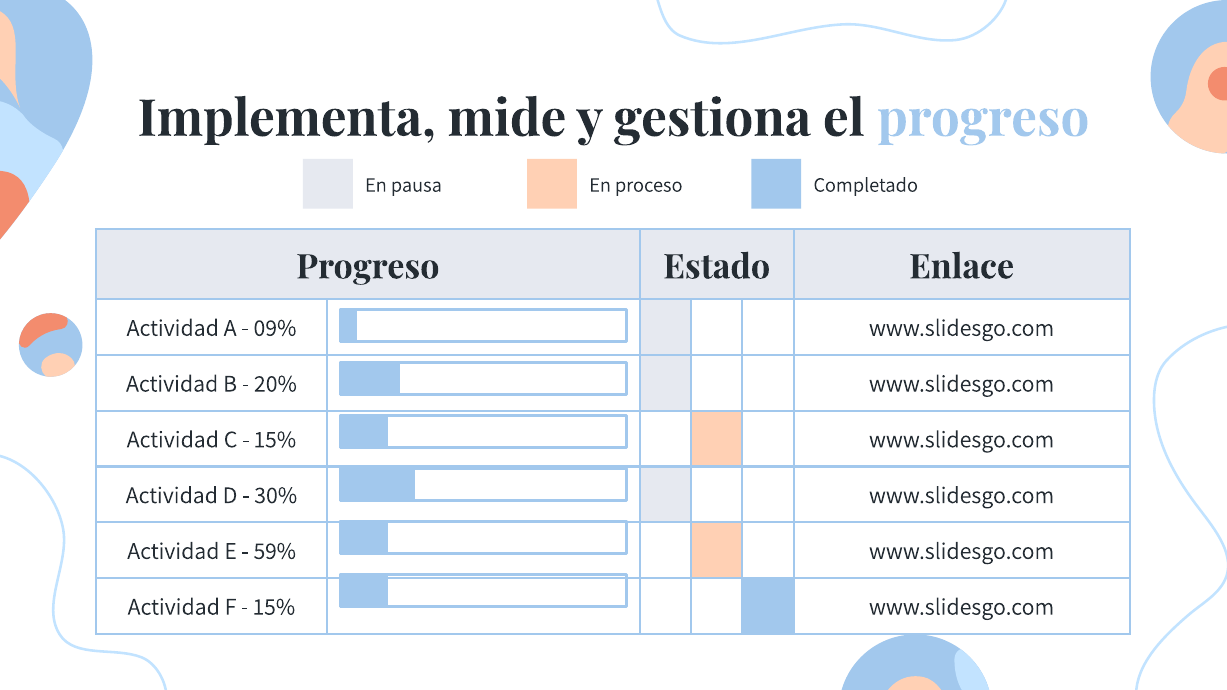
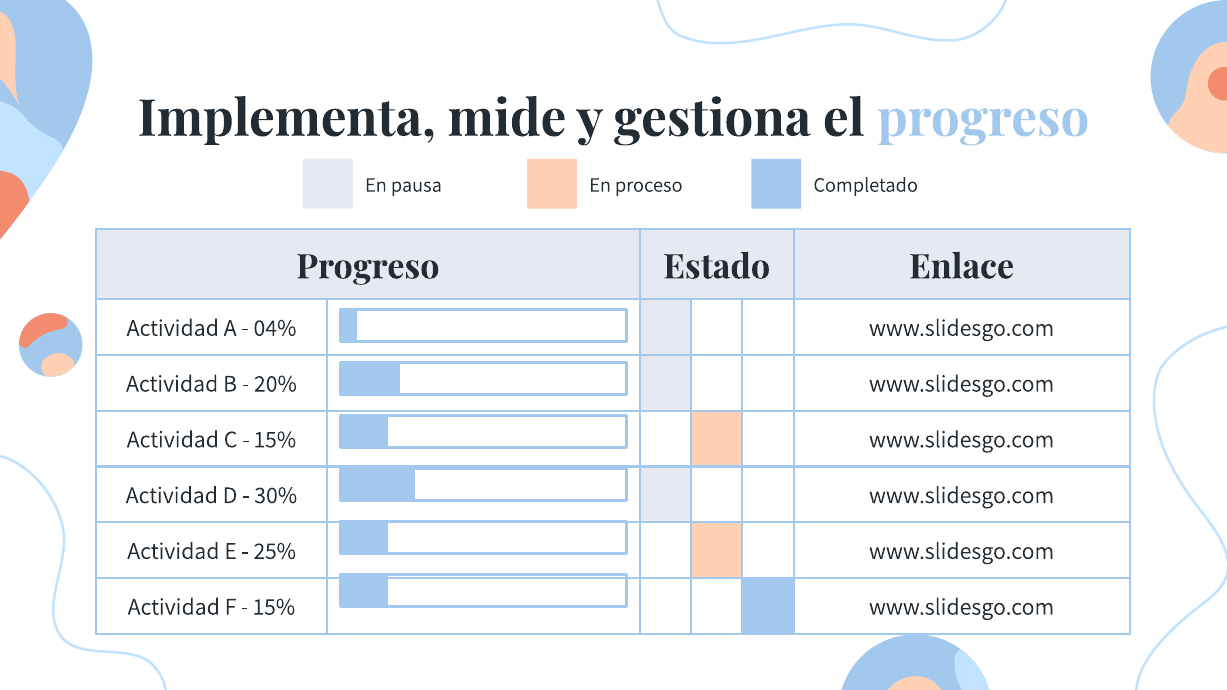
09%: 09% -> 04%
59%: 59% -> 25%
